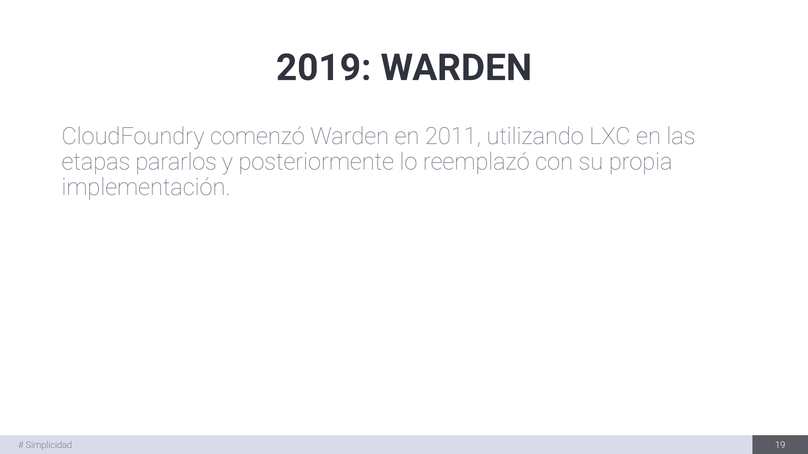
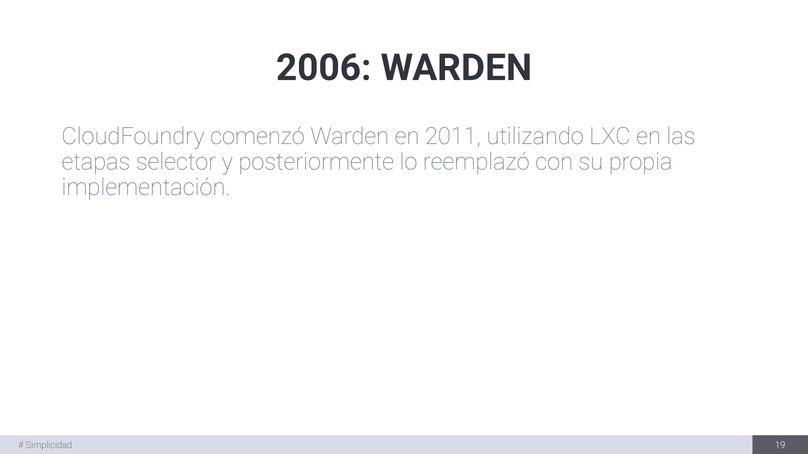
2019: 2019 -> 2006
pararlos: pararlos -> selector
